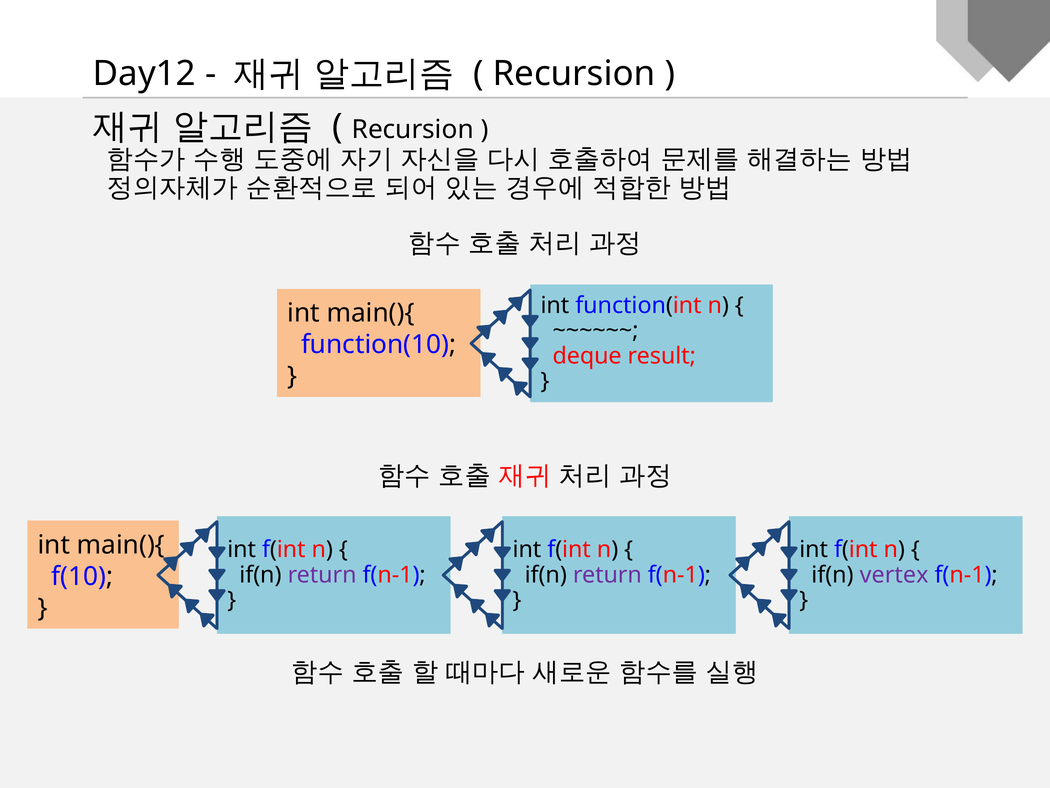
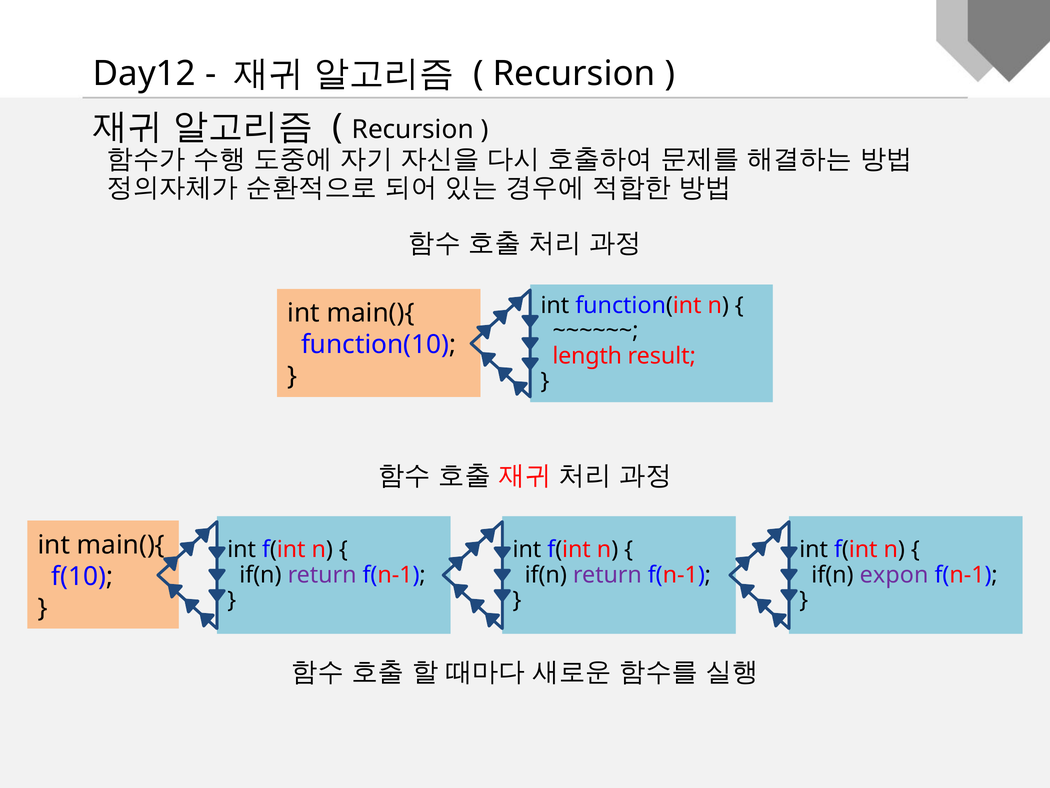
deque: deque -> length
vertex: vertex -> expon
